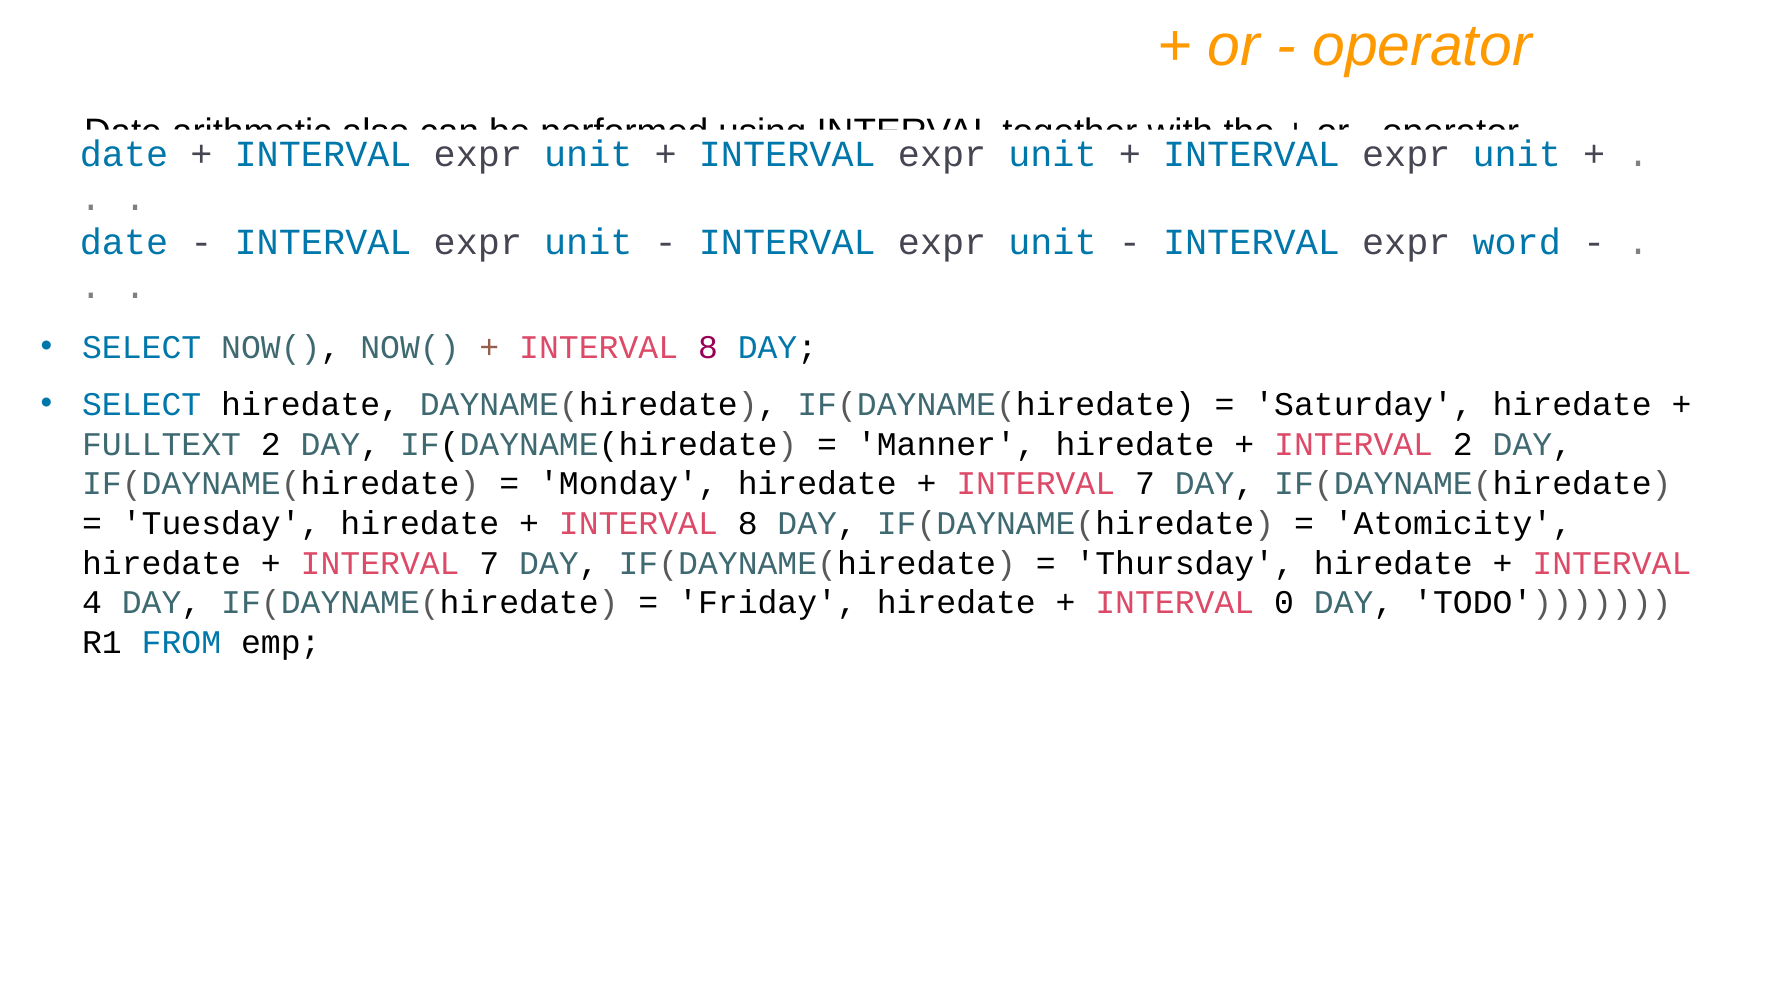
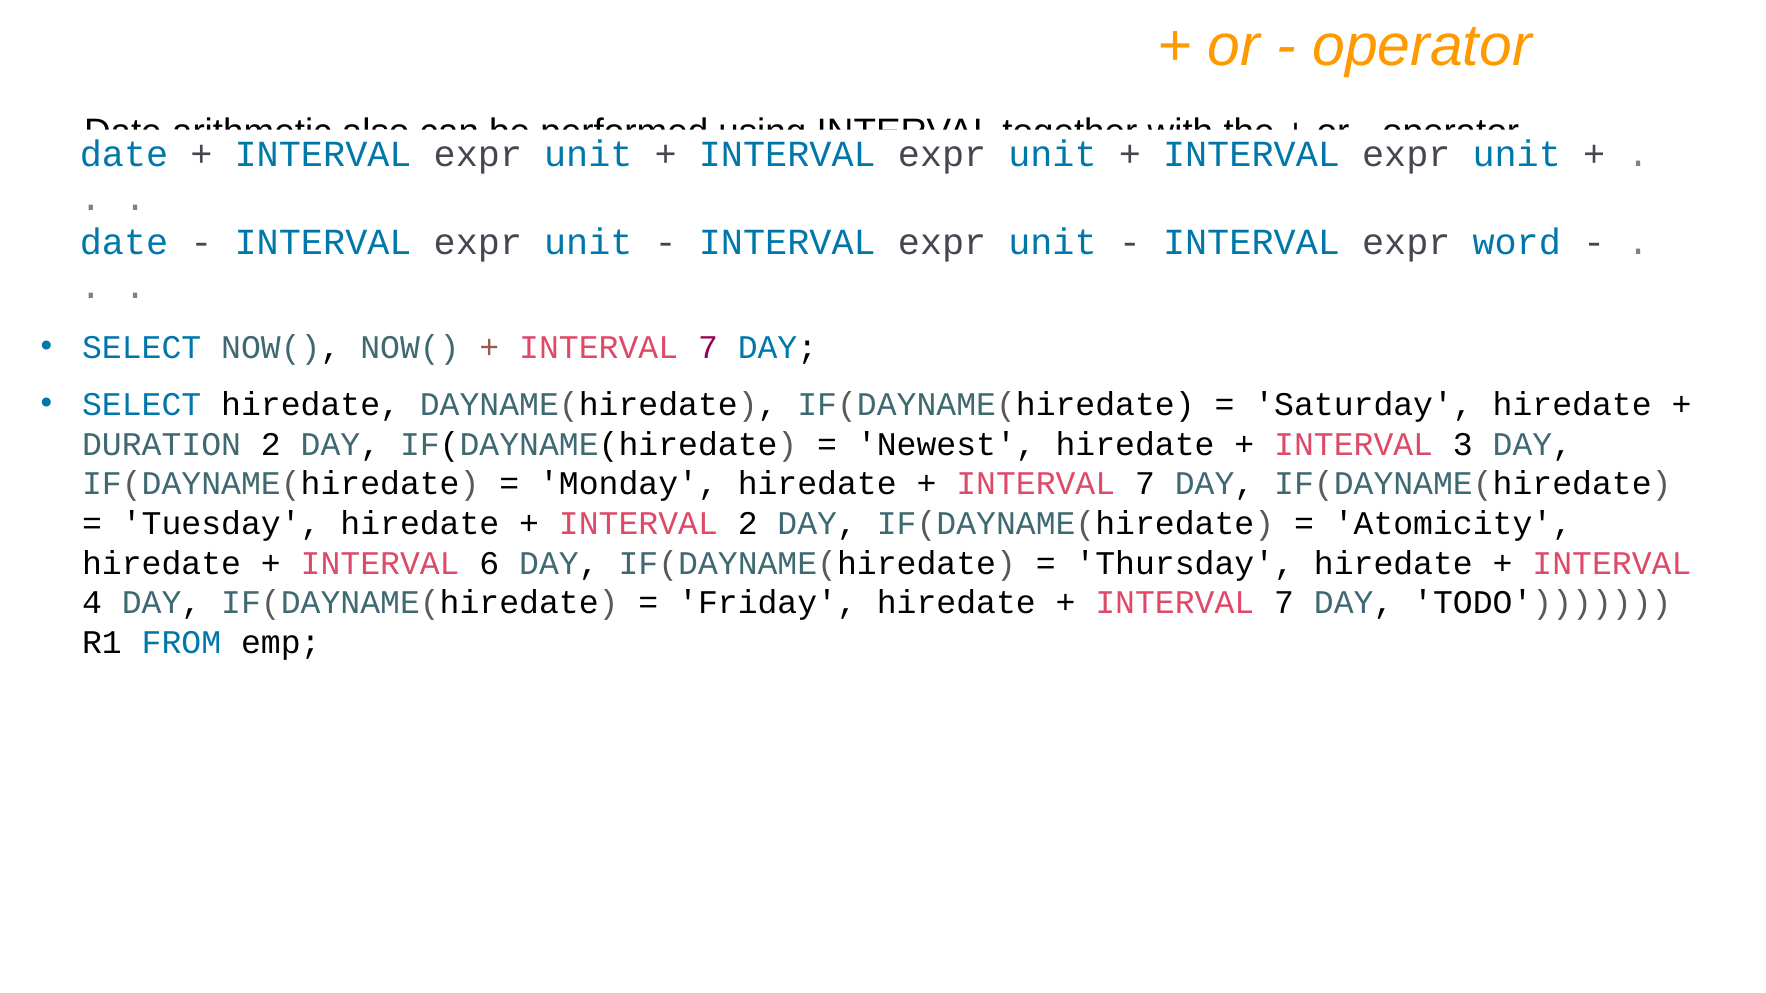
8 at (708, 347): 8 -> 7
FULLTEXT: FULLTEXT -> DURATION
Manner: Manner -> Newest
INTERVAL 2: 2 -> 3
8 at (748, 524): 8 -> 2
7 at (489, 564): 7 -> 6
0 at (1284, 603): 0 -> 7
